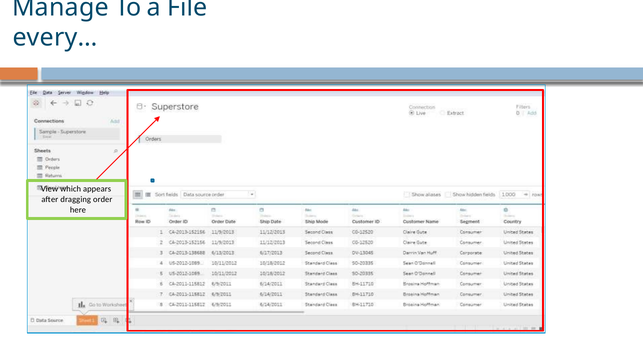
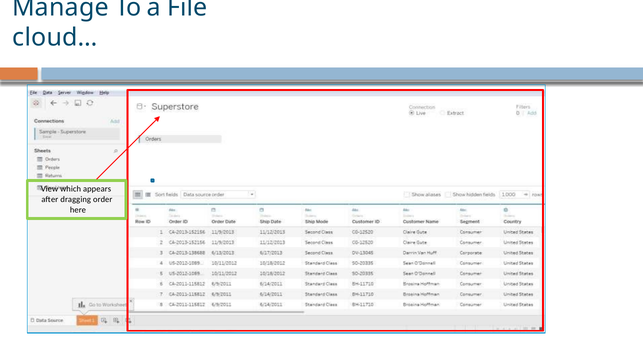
every…: every… -> cloud…
